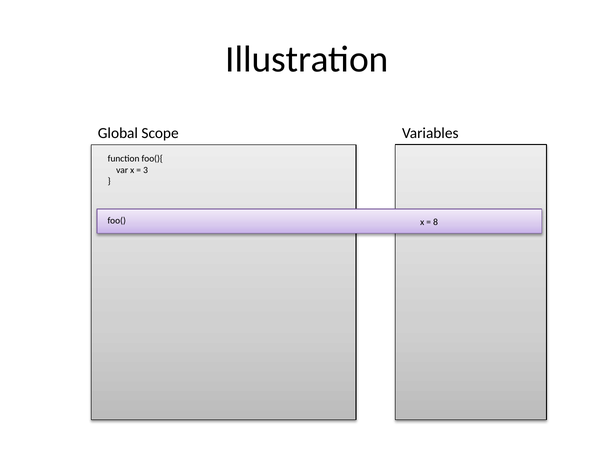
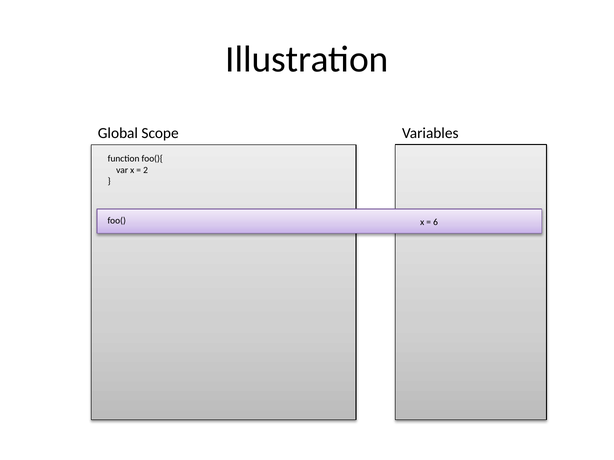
3: 3 -> 2
8: 8 -> 6
